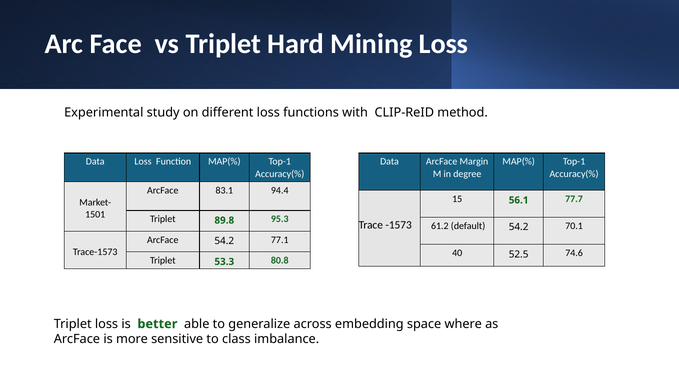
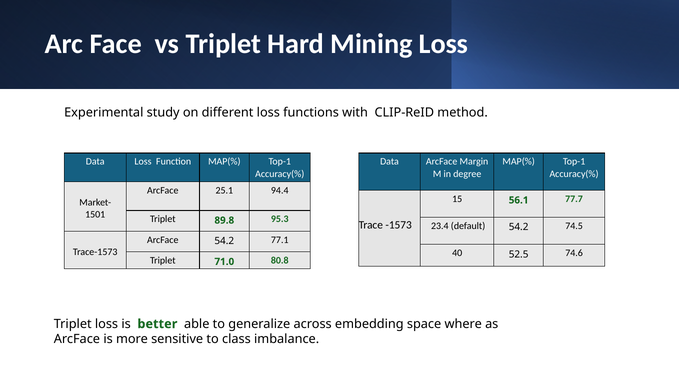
83.1: 83.1 -> 25.1
61.2: 61.2 -> 23.4
70.1: 70.1 -> 74.5
53.3: 53.3 -> 71.0
